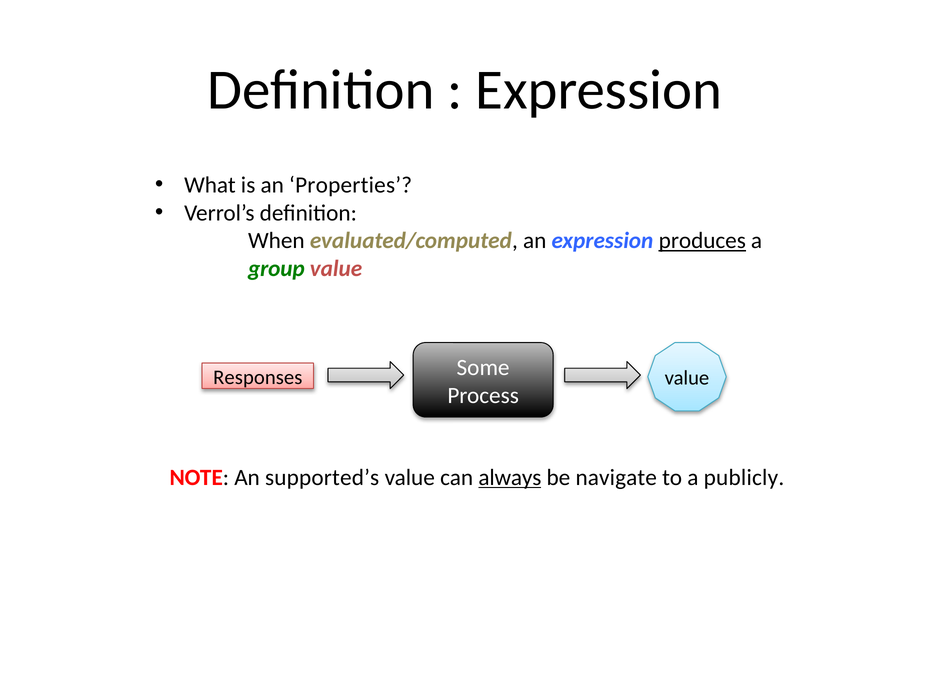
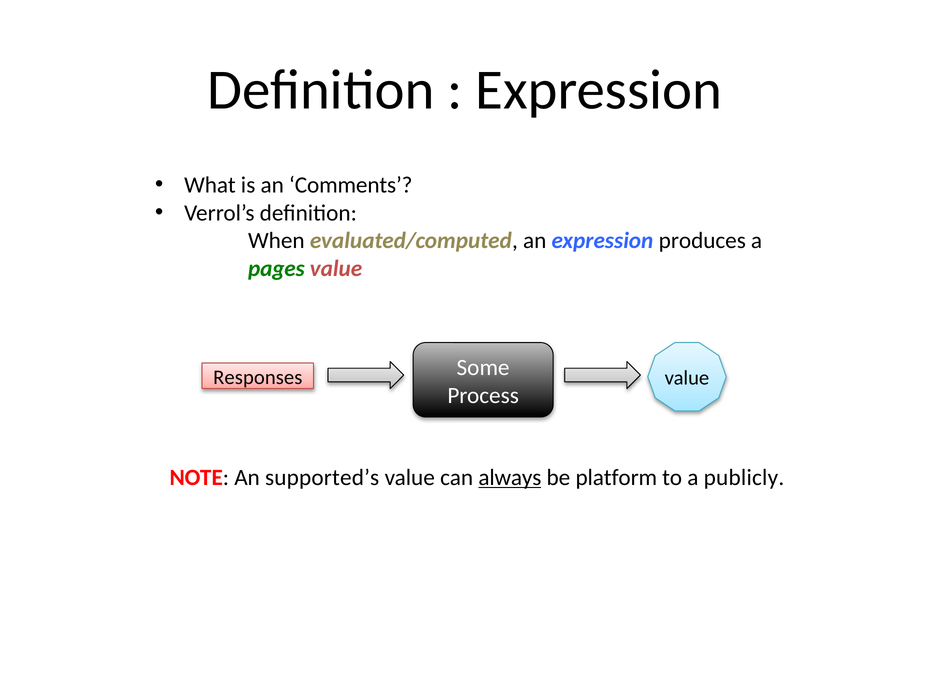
Properties: Properties -> Comments
produces underline: present -> none
group: group -> pages
navigate: navigate -> platform
